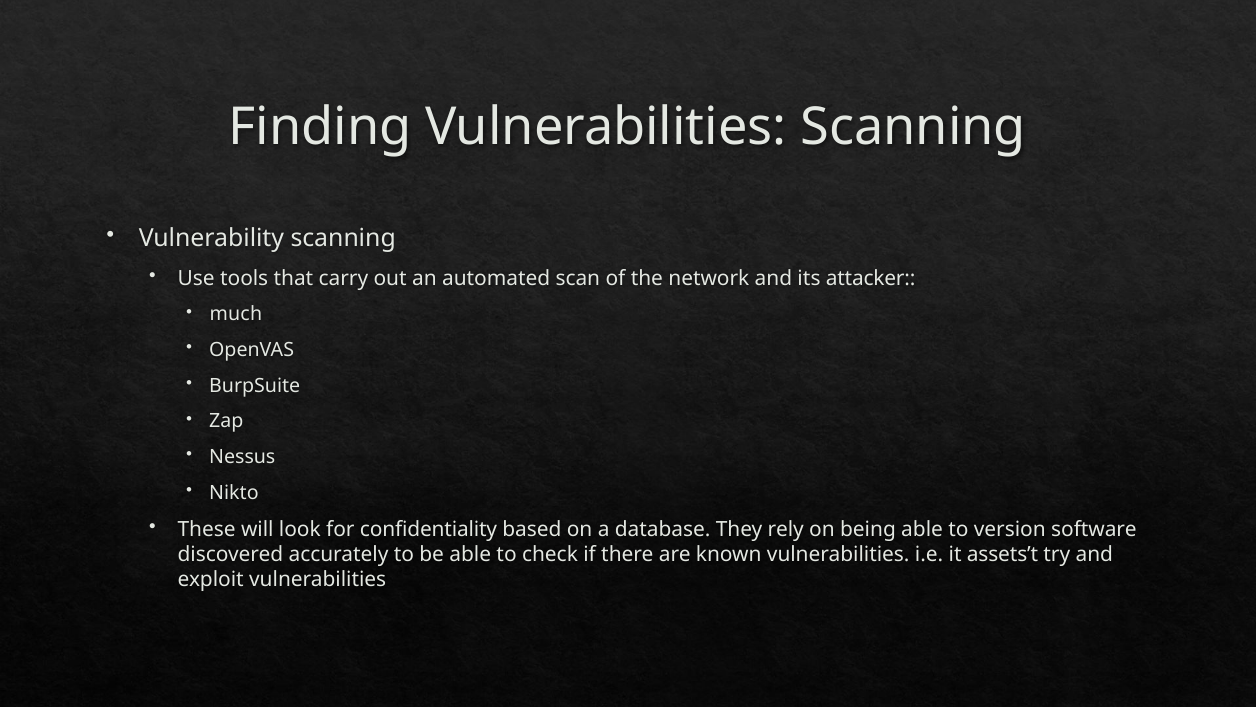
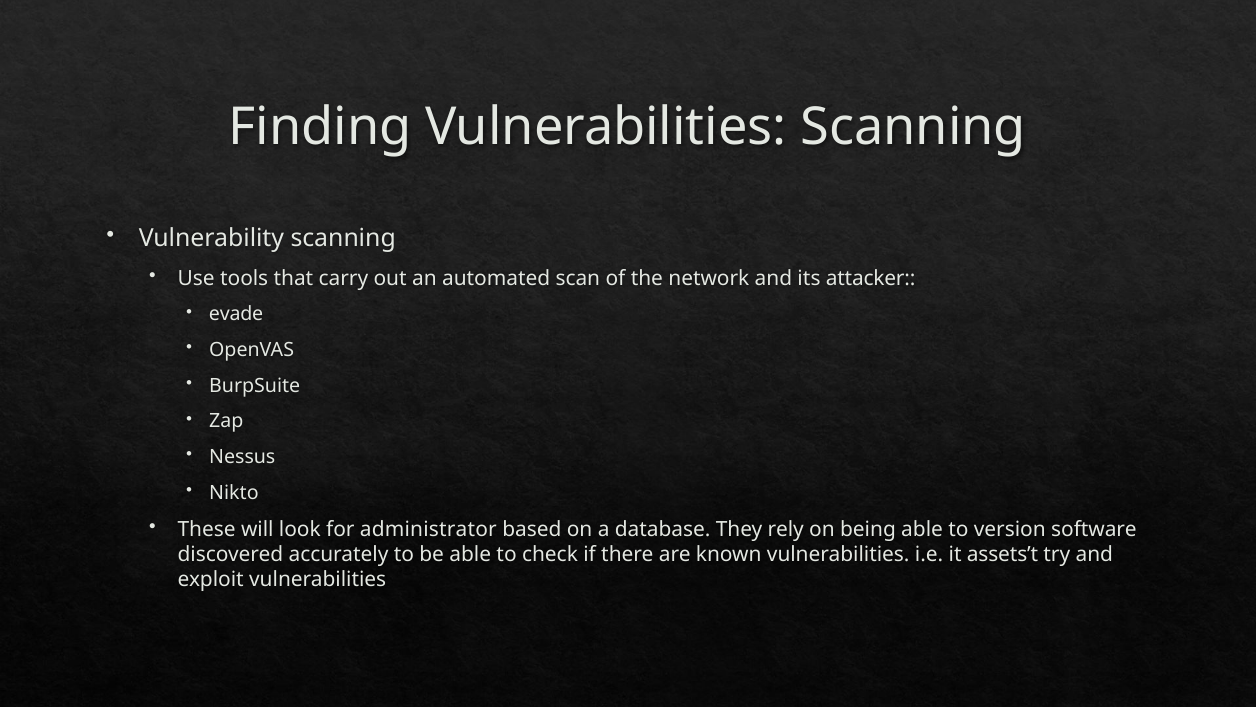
much: much -> evade
confidentiality: confidentiality -> administrator
